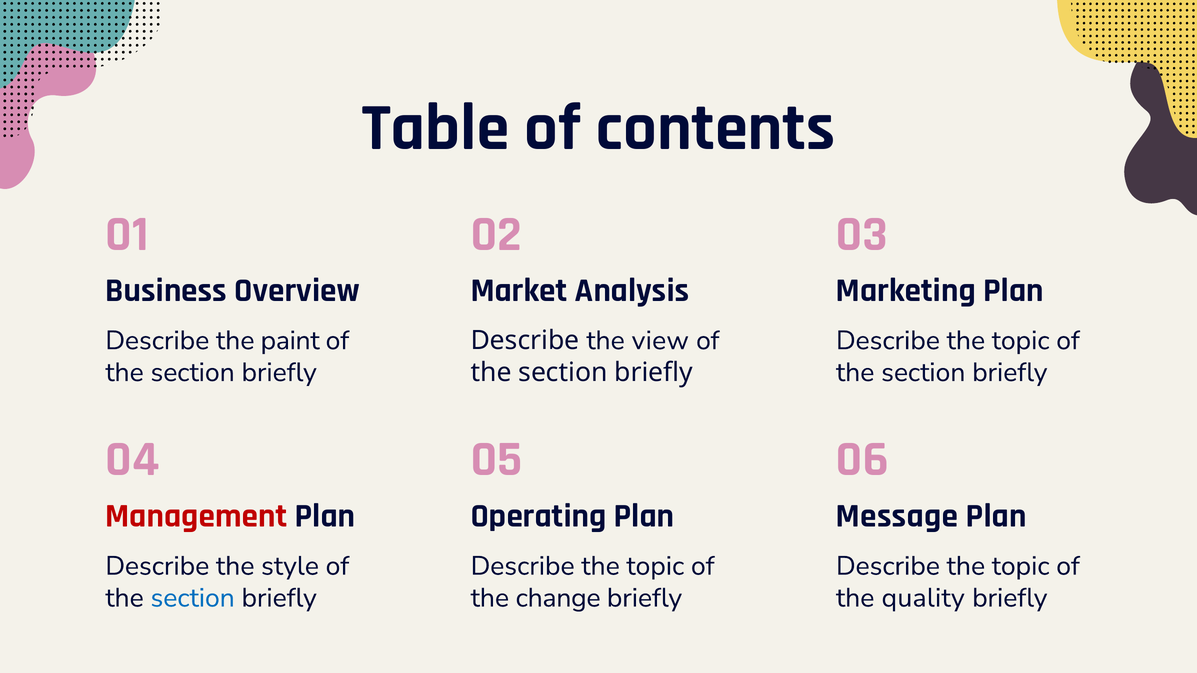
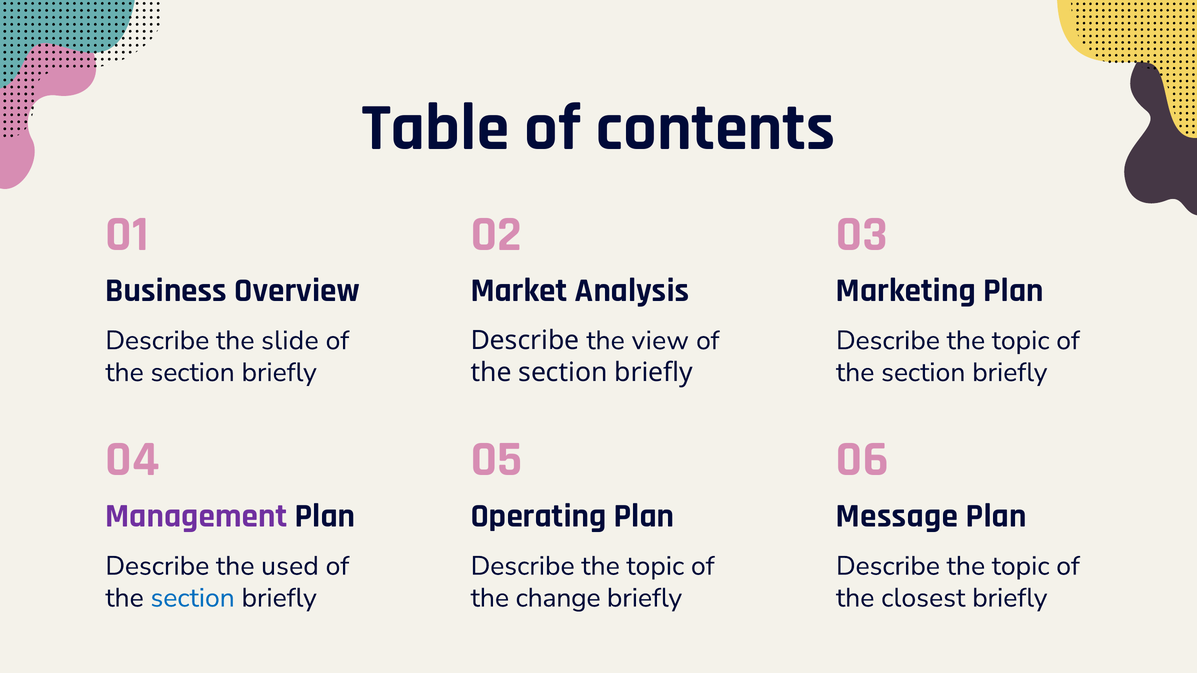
paint: paint -> slide
Management colour: red -> purple
style: style -> used
quality: quality -> closest
